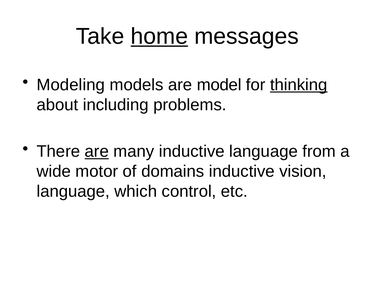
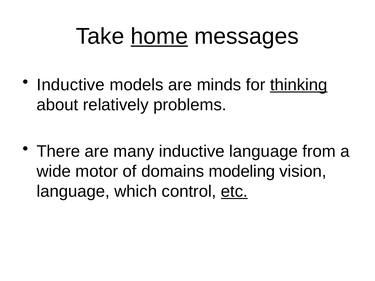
Modeling at (71, 85): Modeling -> Inductive
model: model -> minds
including: including -> relatively
are at (97, 152) underline: present -> none
domains inductive: inductive -> modeling
etc underline: none -> present
